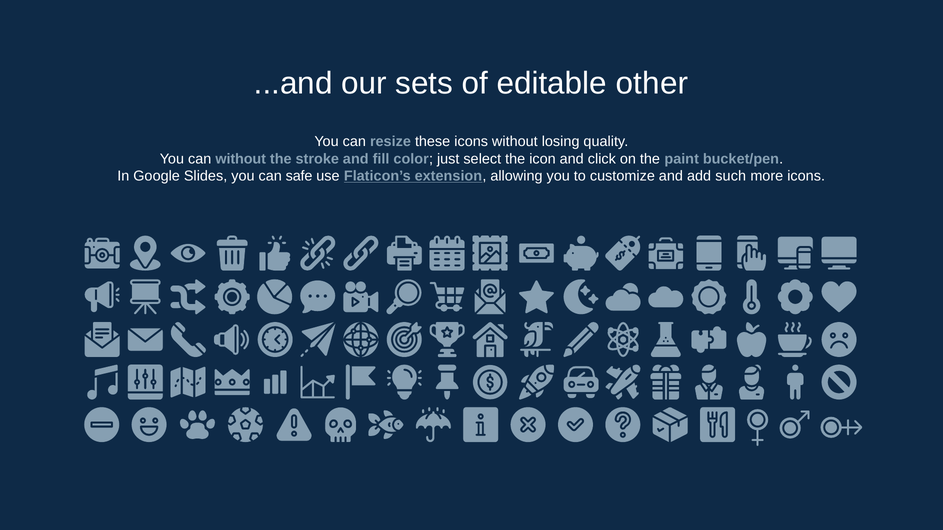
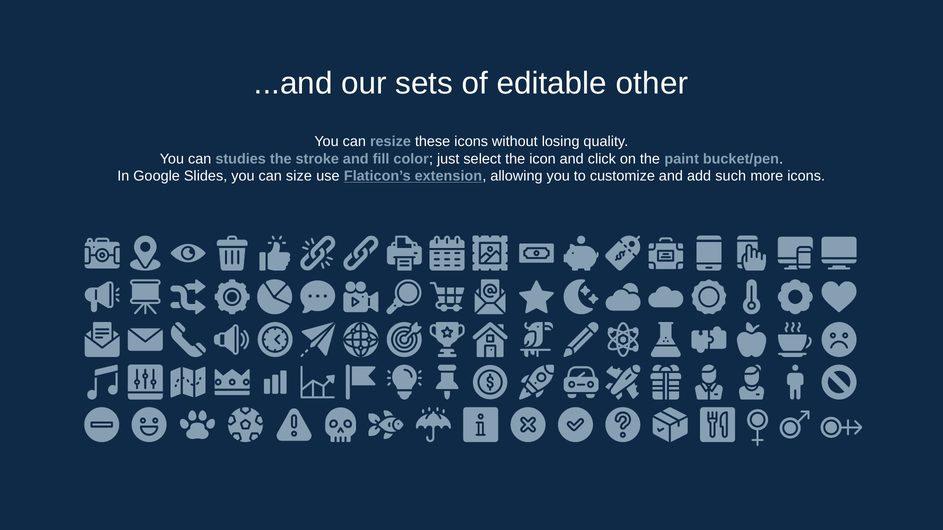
can without: without -> studies
safe: safe -> size
